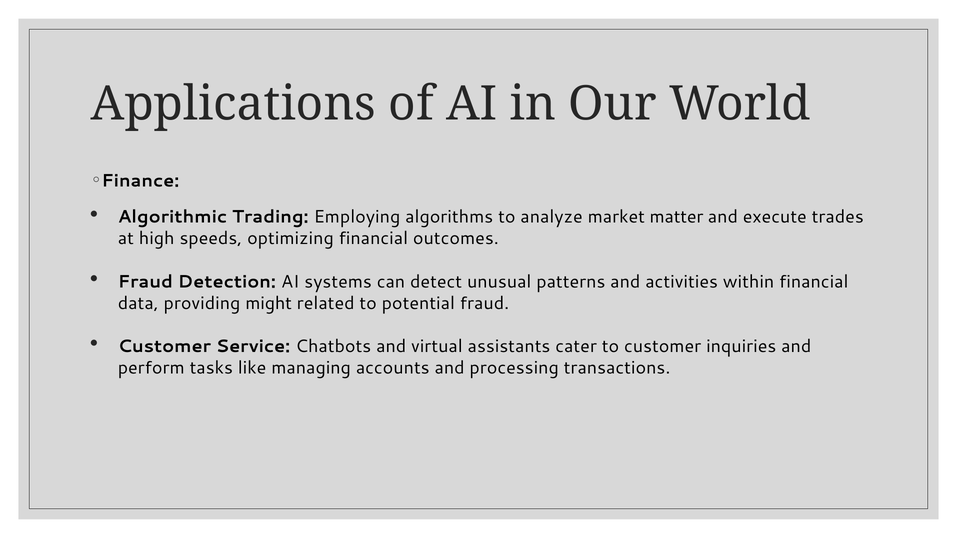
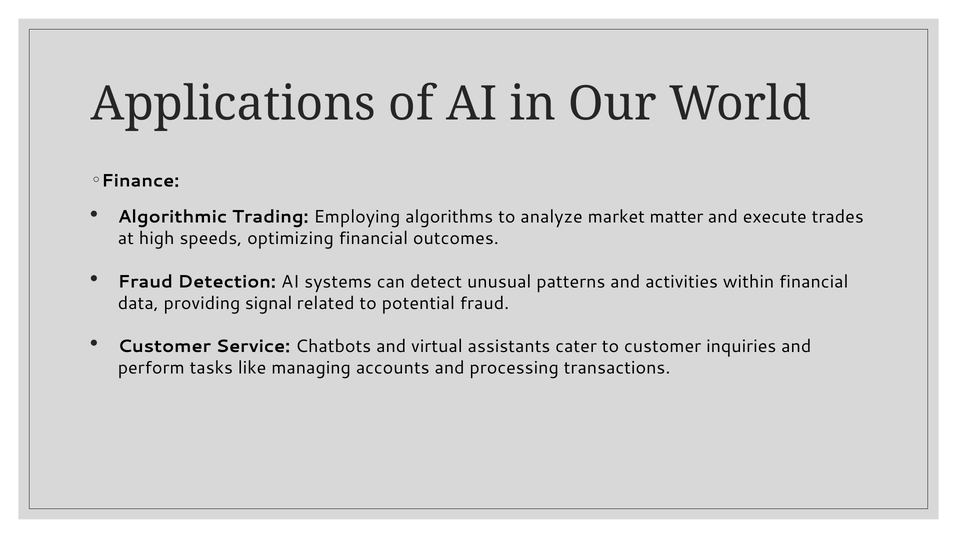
might: might -> signal
